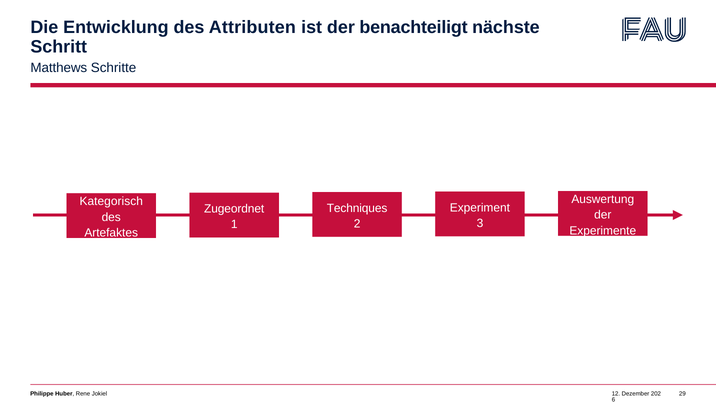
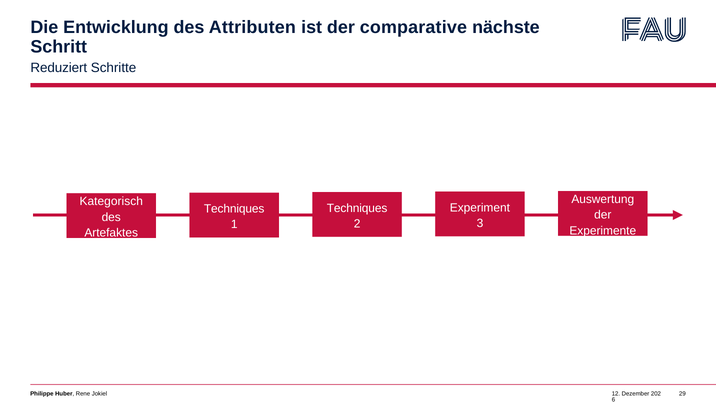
benachteiligt: benachteiligt -> comparative
Matthews: Matthews -> Reduziert
Zugeordnet at (234, 209): Zugeordnet -> Techniques
